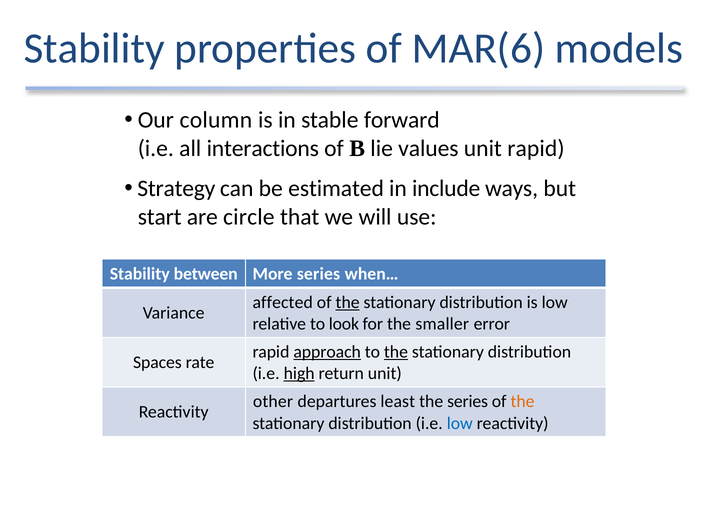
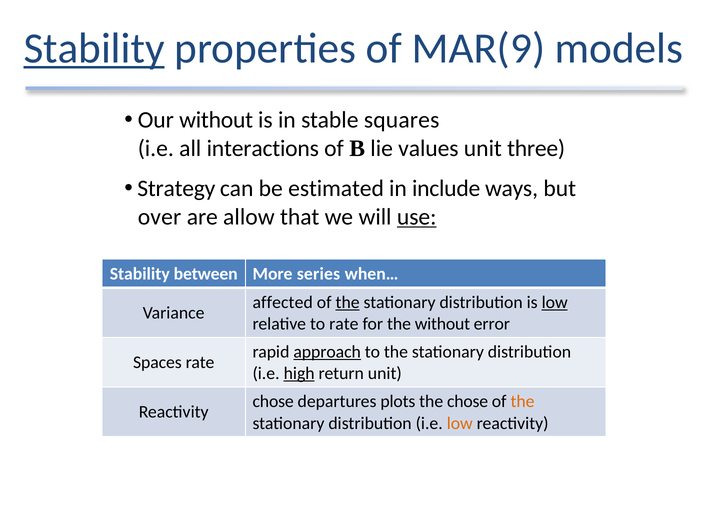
Stability at (94, 48) underline: none -> present
MAR(6: MAR(6 -> MAR(9
Our column: column -> without
forward: forward -> squares
unit rapid: rapid -> three
start: start -> over
circle: circle -> allow
use underline: none -> present
low at (555, 302) underline: none -> present
to look: look -> rate
the smaller: smaller -> without
the at (396, 352) underline: present -> none
other at (273, 402): other -> chose
least: least -> plots
the series: series -> chose
low at (460, 423) colour: blue -> orange
